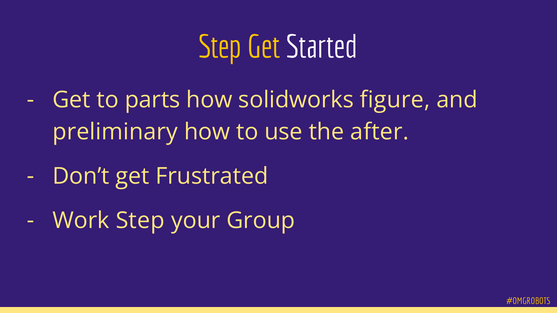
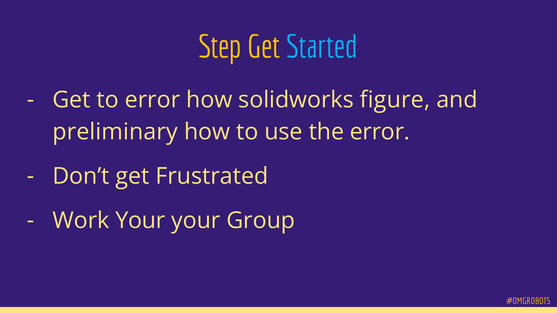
Started colour: white -> light blue
to parts: parts -> error
the after: after -> error
Work Step: Step -> Your
